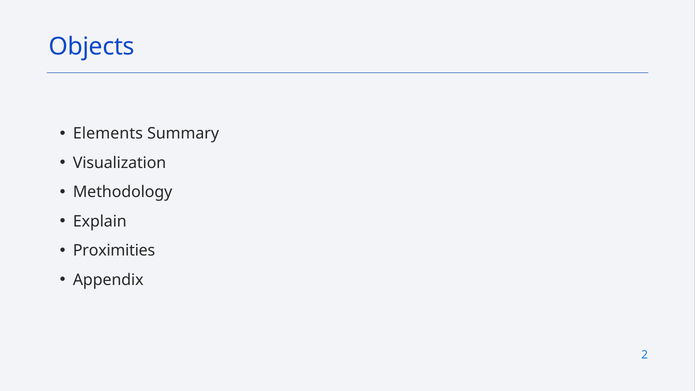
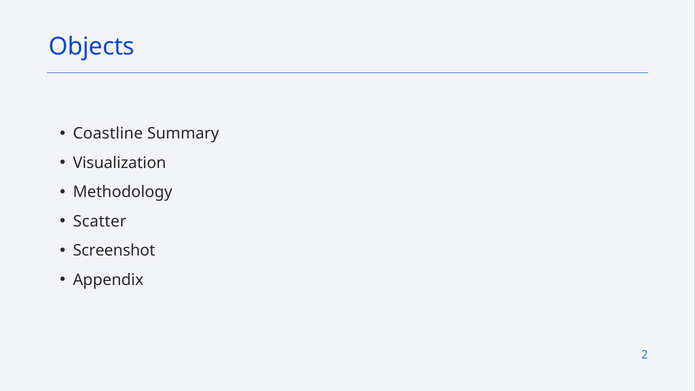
Elements: Elements -> Coastline
Explain: Explain -> Scatter
Proximities: Proximities -> Screenshot
